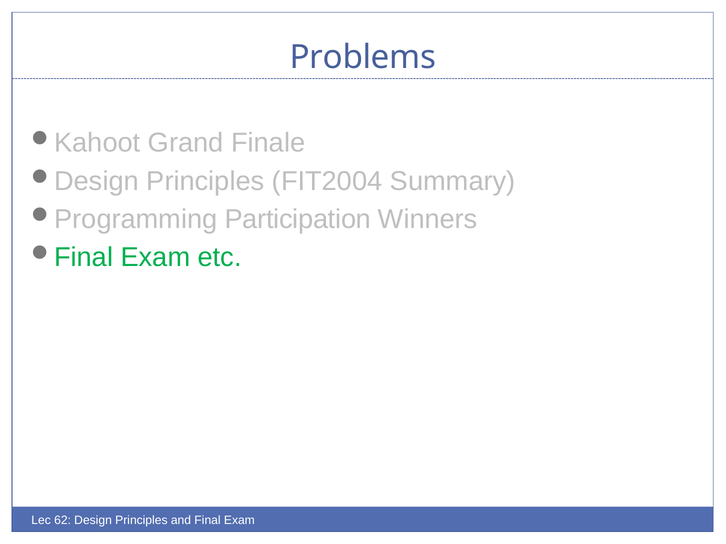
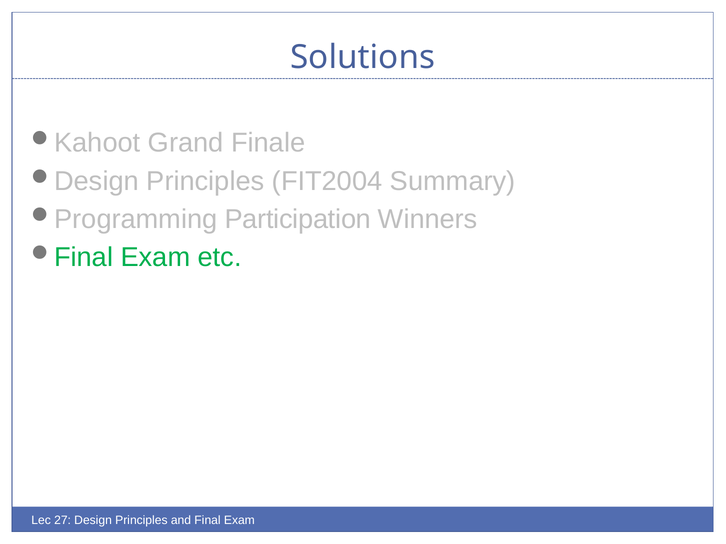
Problems: Problems -> Solutions
62: 62 -> 27
